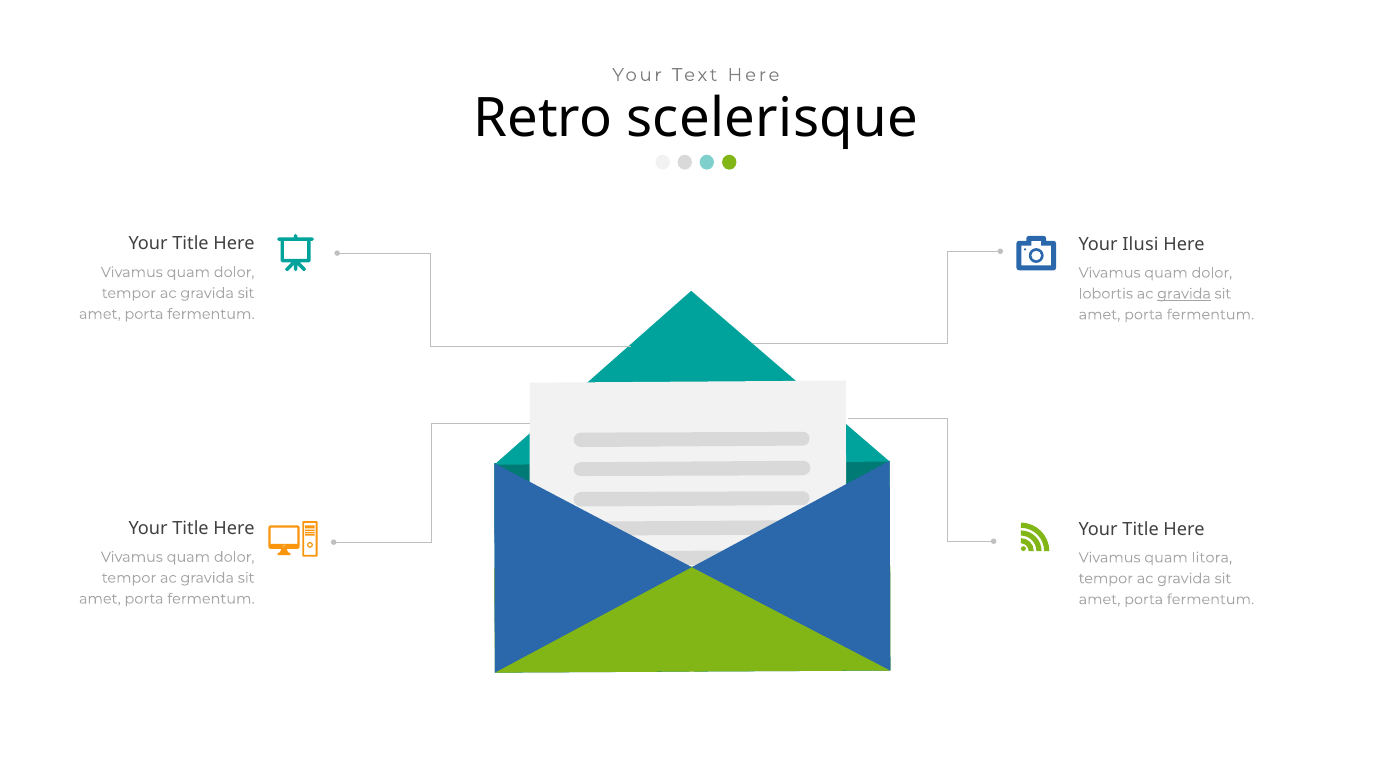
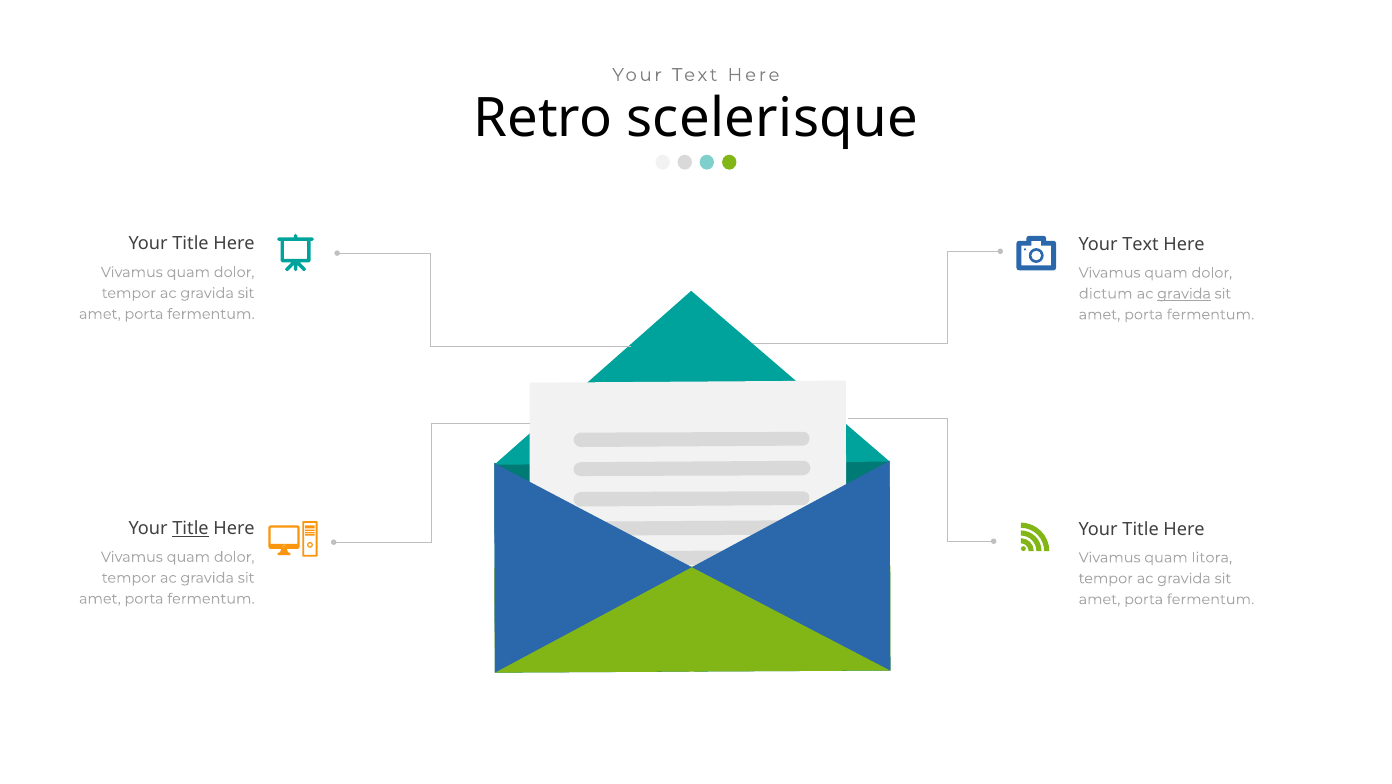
Ilusi at (1140, 244): Ilusi -> Text
lobortis: lobortis -> dictum
Title at (191, 529) underline: none -> present
